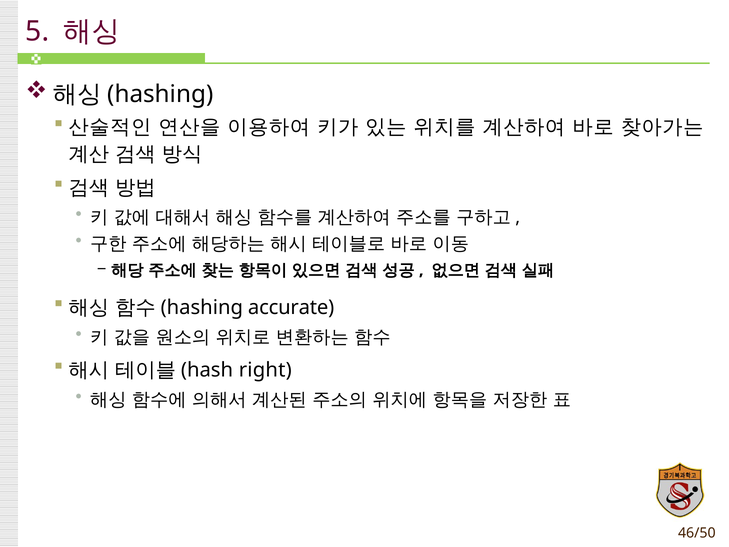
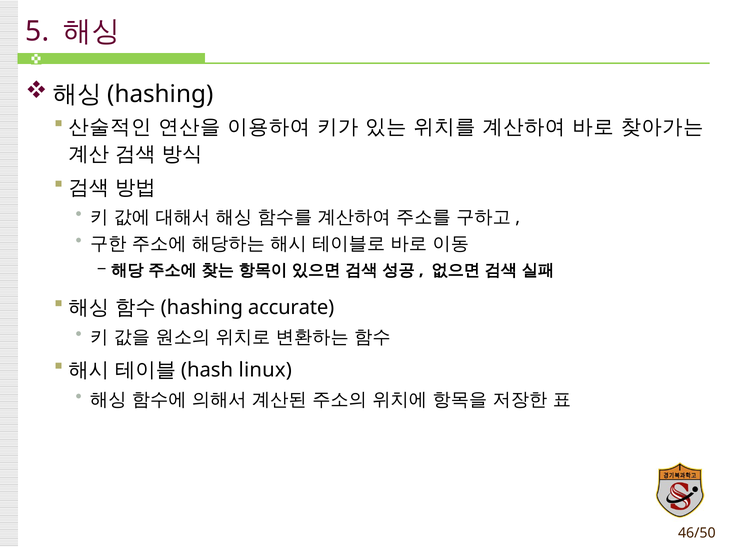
right: right -> linux
